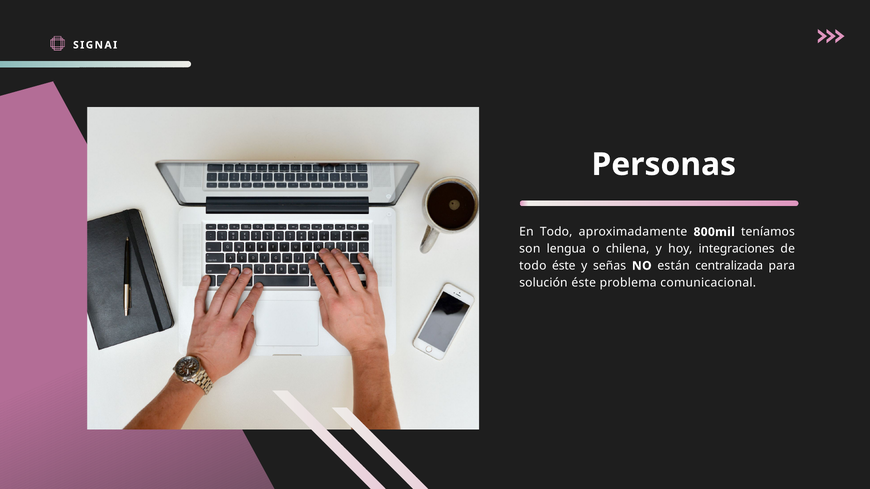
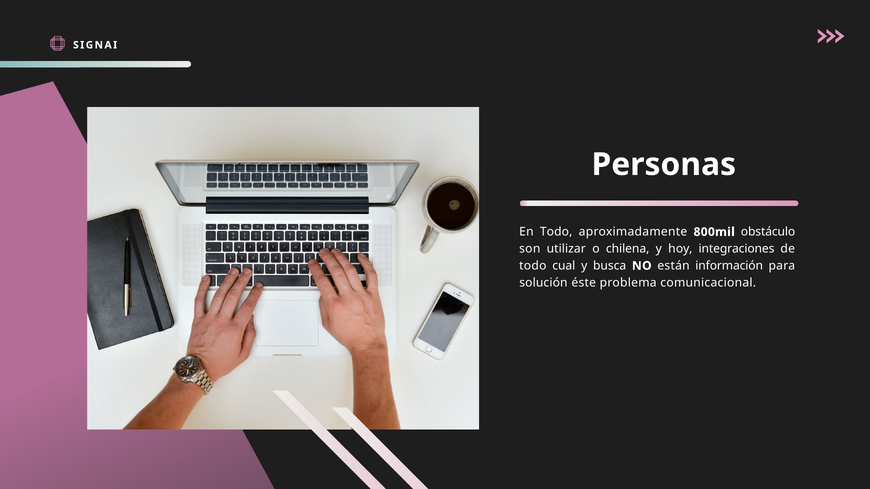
teníamos: teníamos -> obstáculo
lengua: lengua -> utilizar
todo éste: éste -> cual
señas: señas -> busca
centralizada: centralizada -> información
